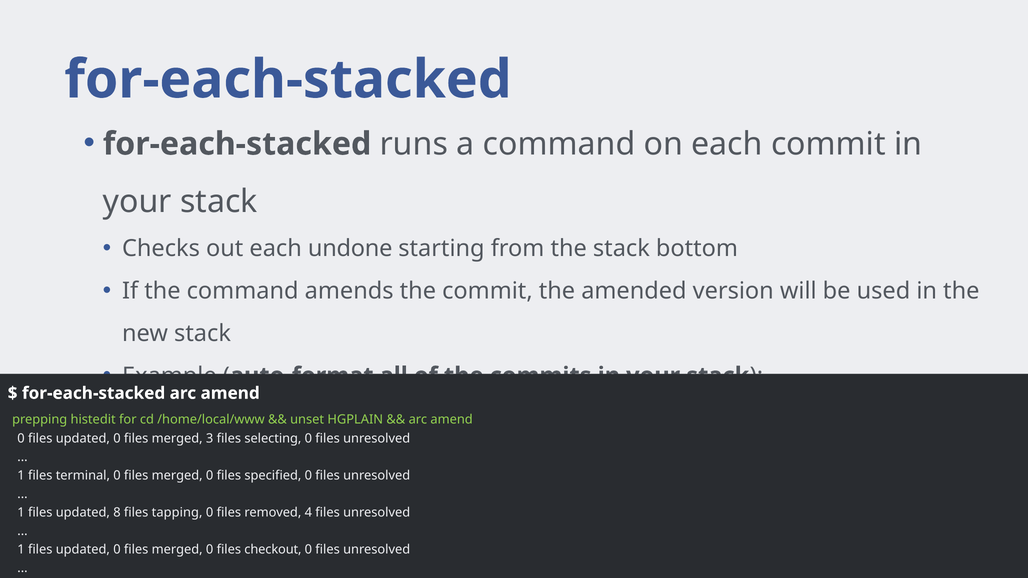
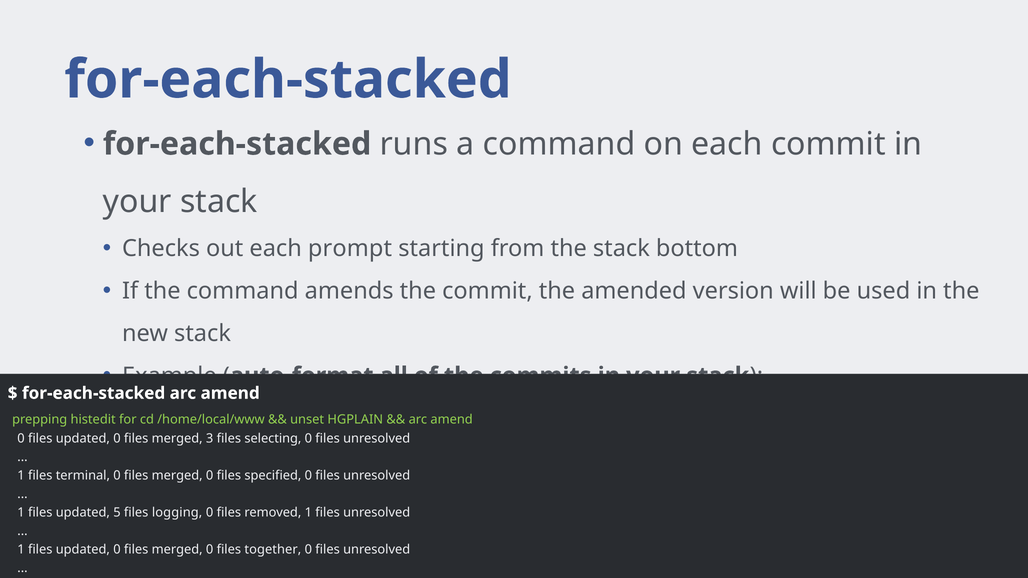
undone: undone -> prompt
8: 8 -> 5
tapping: tapping -> logging
removed 4: 4 -> 1
checkout: checkout -> together
